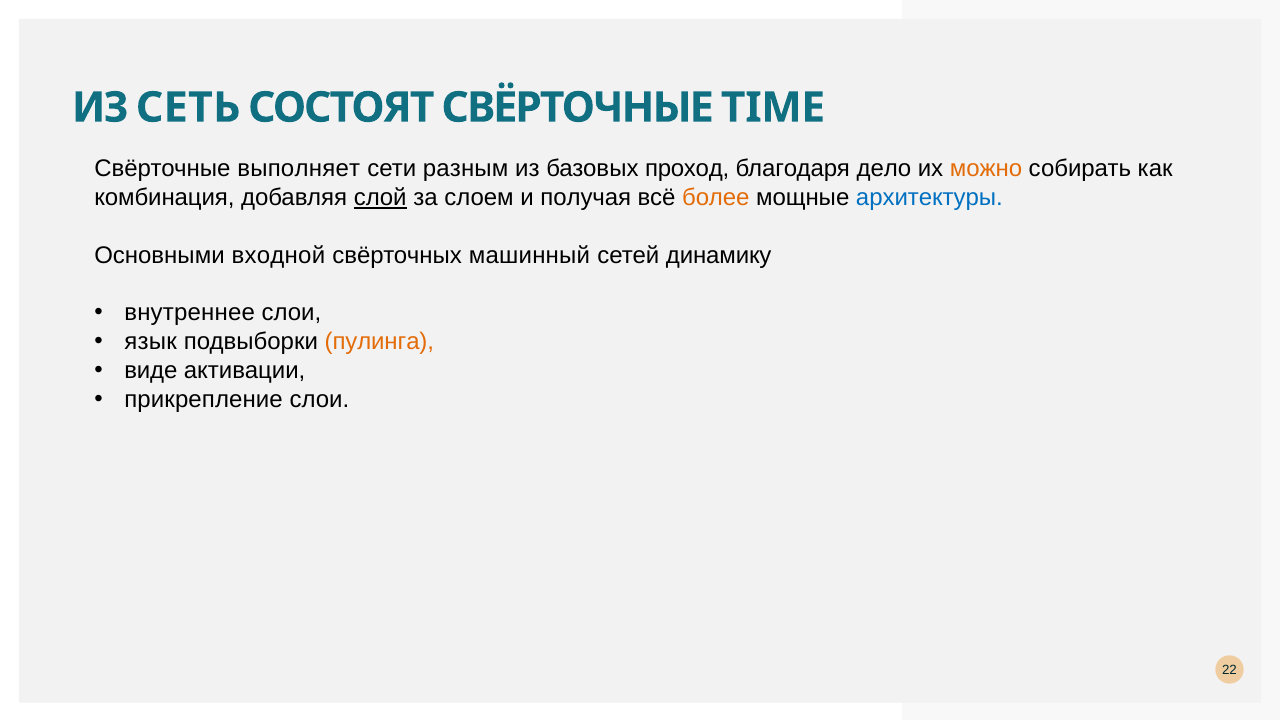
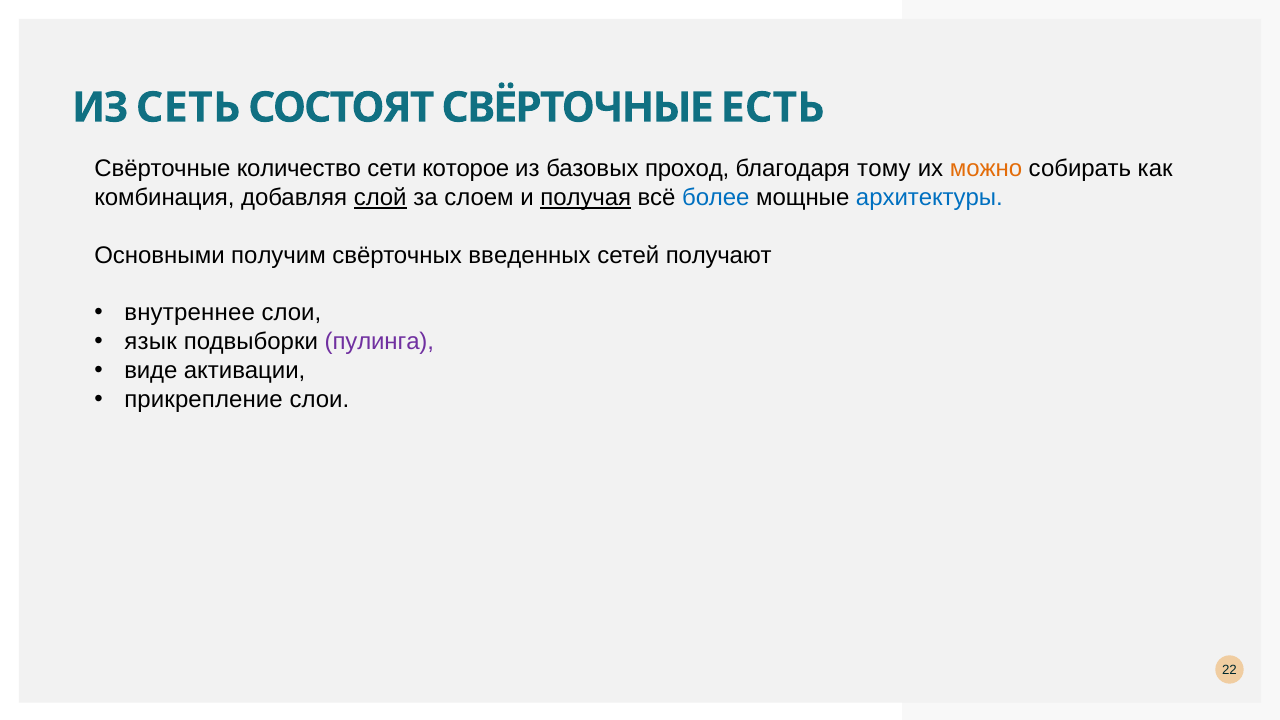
TIME: TIME -> ЕСТЬ
выполняет: выполняет -> количество
разным: разным -> которое
дело: дело -> тому
получая underline: none -> present
более colour: orange -> blue
входной: входной -> получим
машинный: машинный -> введенных
динамику: динамику -> получают
пулинга colour: orange -> purple
